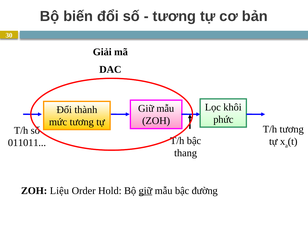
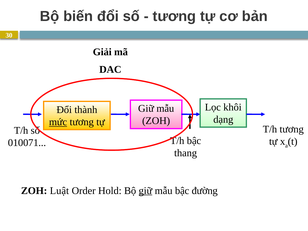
phức: phức -> dạng
mức underline: none -> present
011011: 011011 -> 010071
Liệu: Liệu -> Luật
